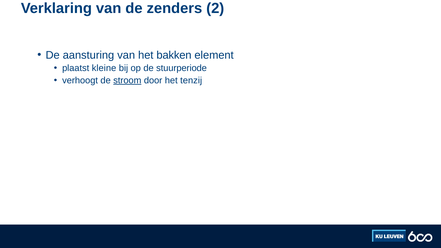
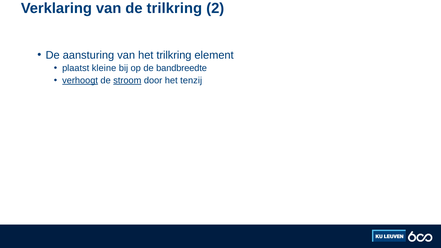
de zenders: zenders -> trilkring
het bakken: bakken -> trilkring
stuurperiode: stuurperiode -> bandbreedte
verhoogt underline: none -> present
